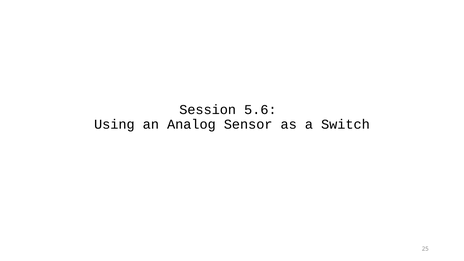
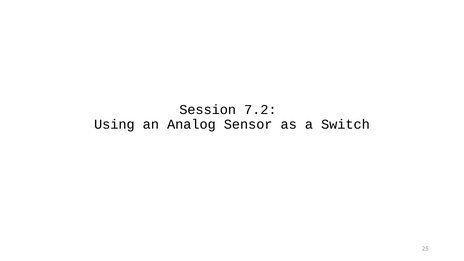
5.6: 5.6 -> 7.2
